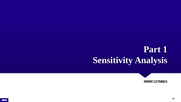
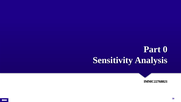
1: 1 -> 0
